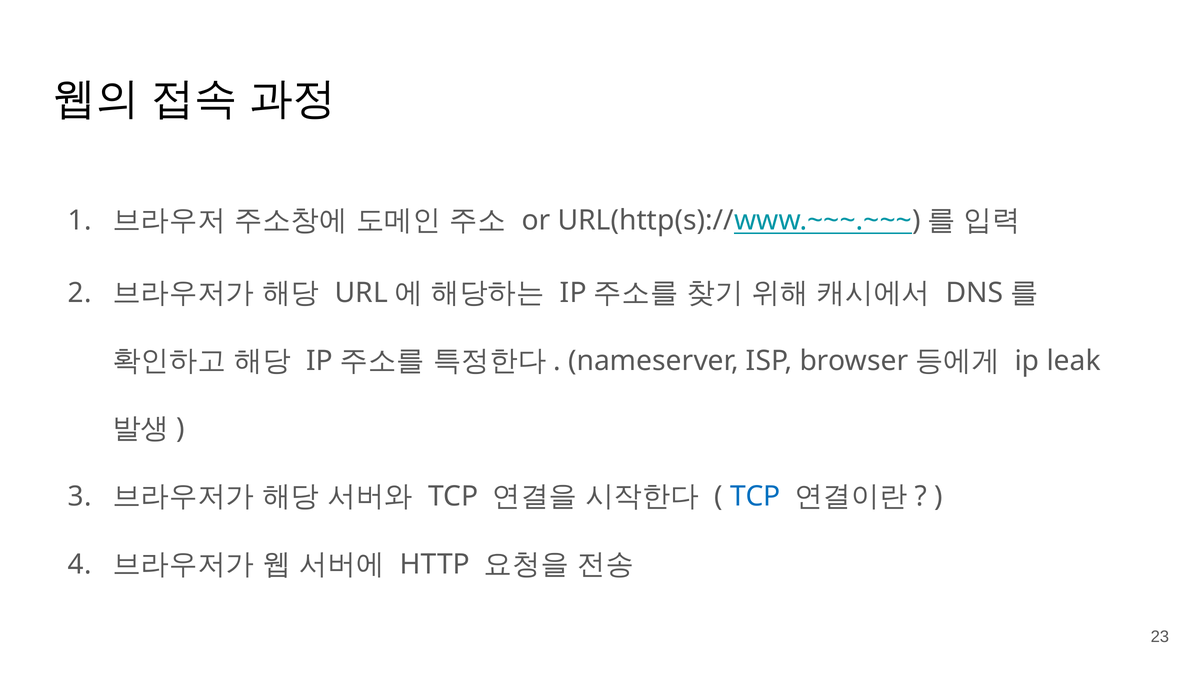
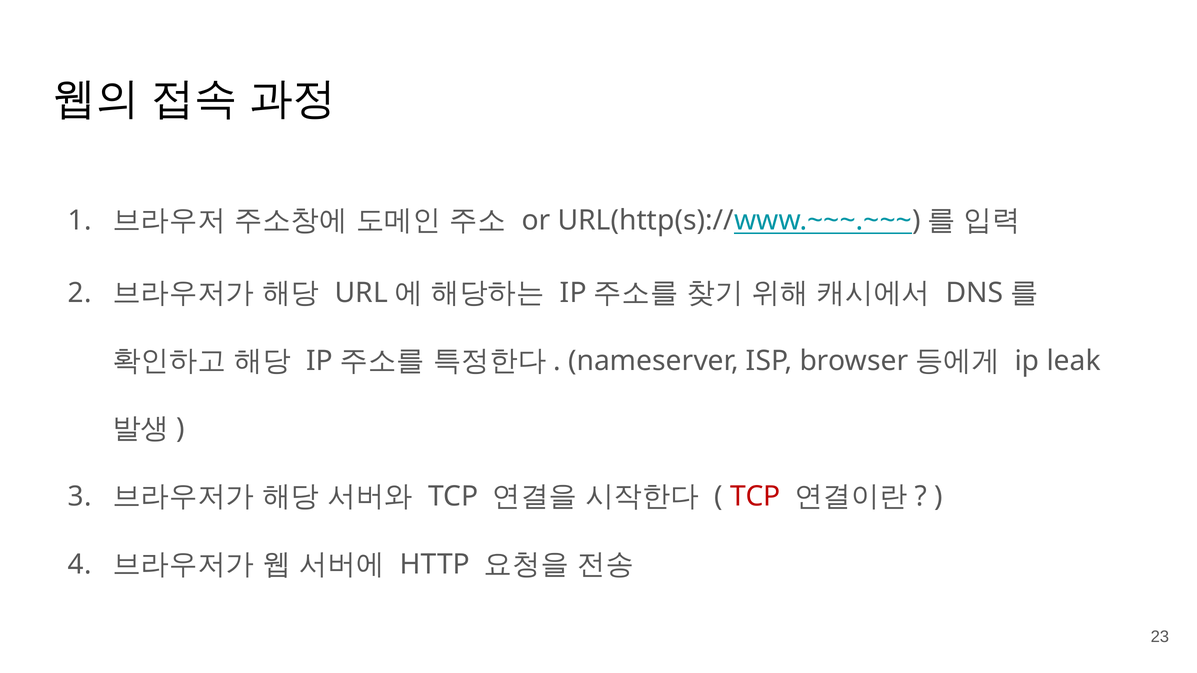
TCP at (755, 497) colour: blue -> red
